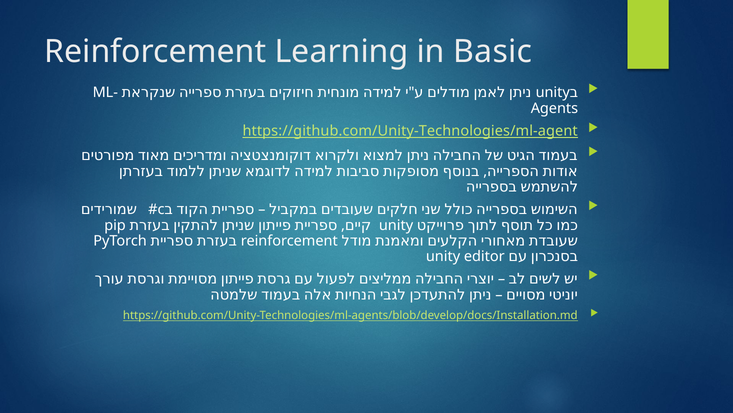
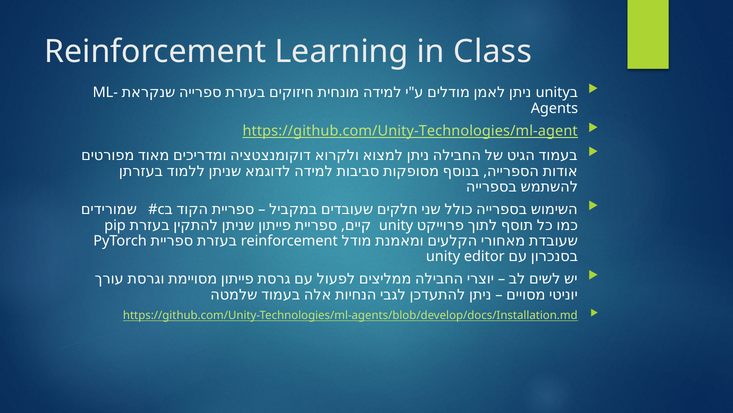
Basic: Basic -> Class
